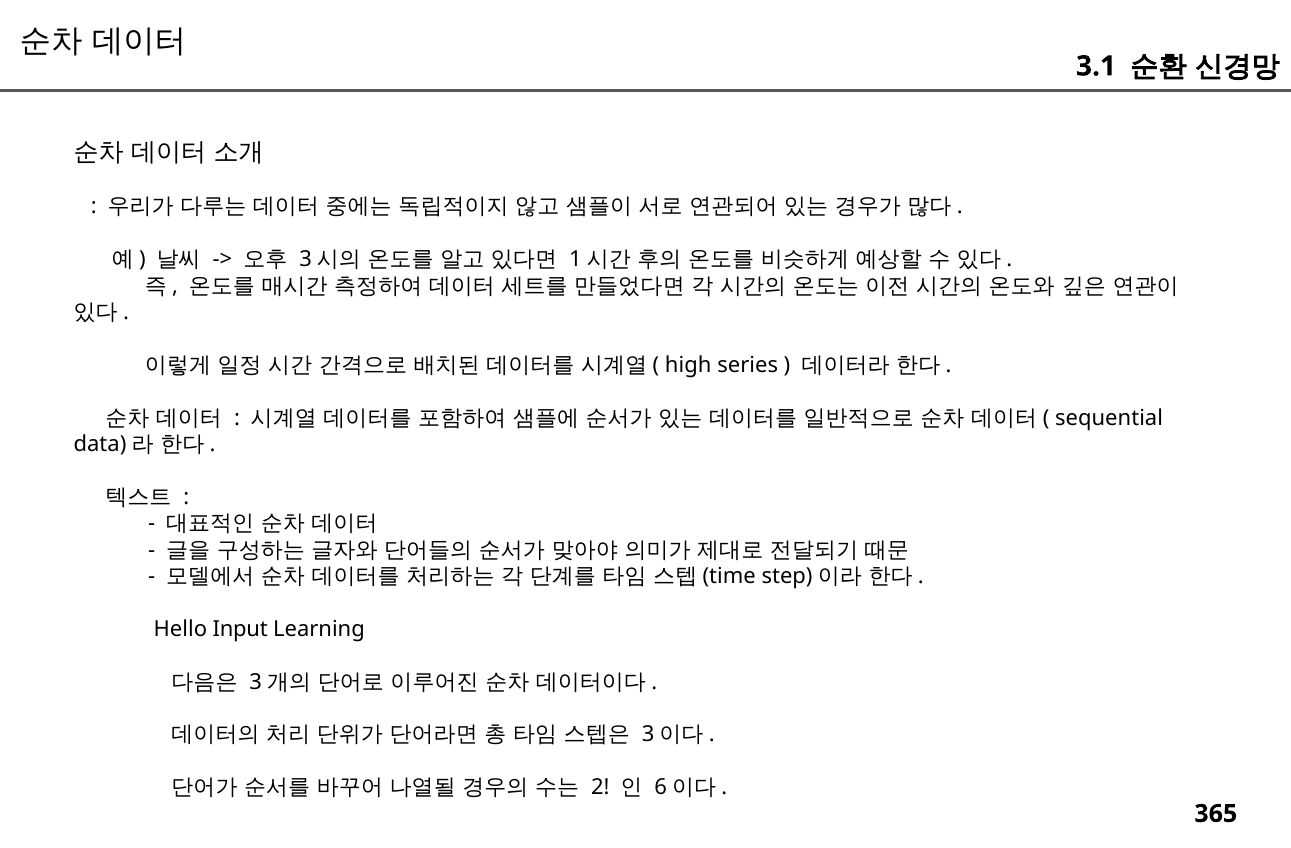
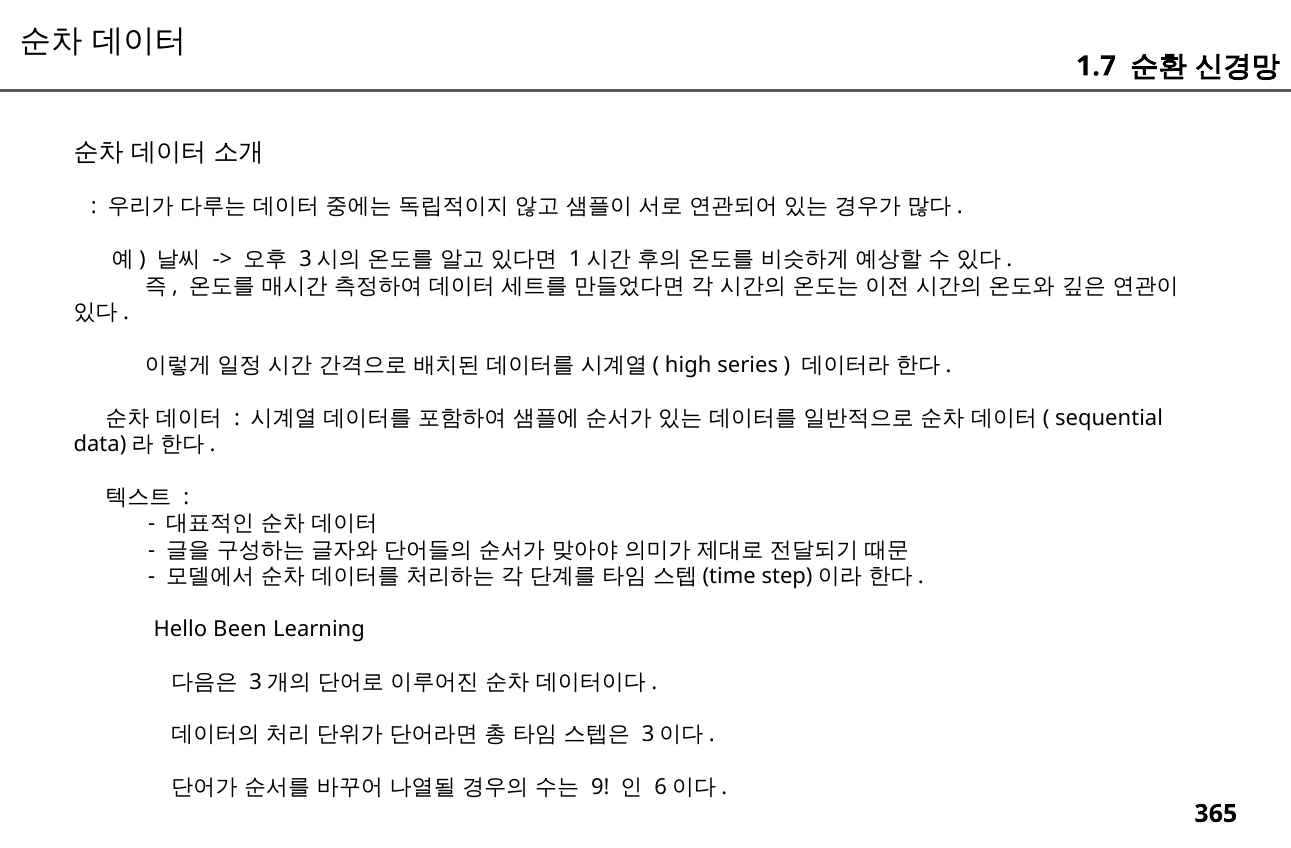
3.1: 3.1 -> 1.7
Input: Input -> Been
2: 2 -> 9
